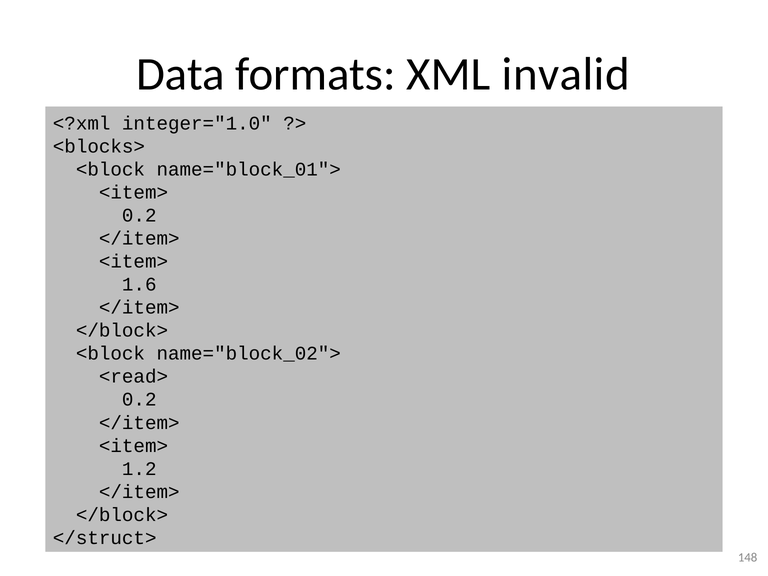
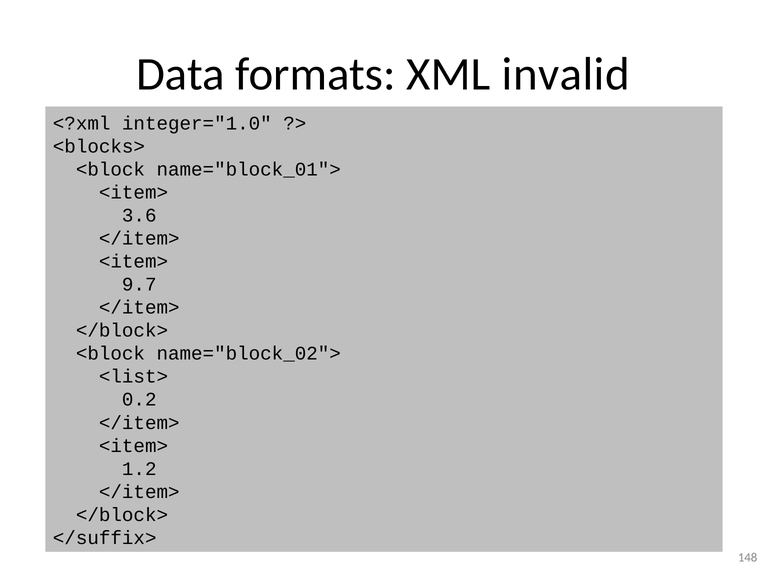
0.2 at (139, 215): 0.2 -> 3.6
1.6: 1.6 -> 9.7
<read>: <read> -> <list>
</struct>: </struct> -> </suffix>
